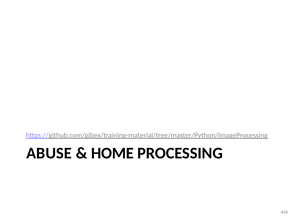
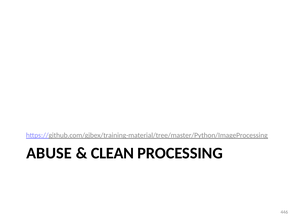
HOME: HOME -> CLEAN
